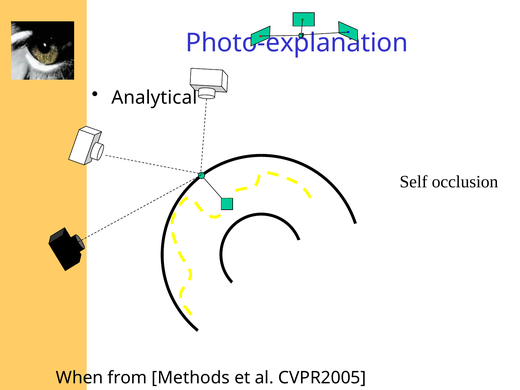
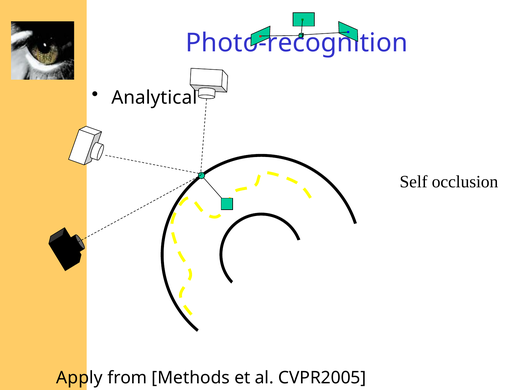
Photo-explanation: Photo-explanation -> Photo-recognition
When: When -> Apply
